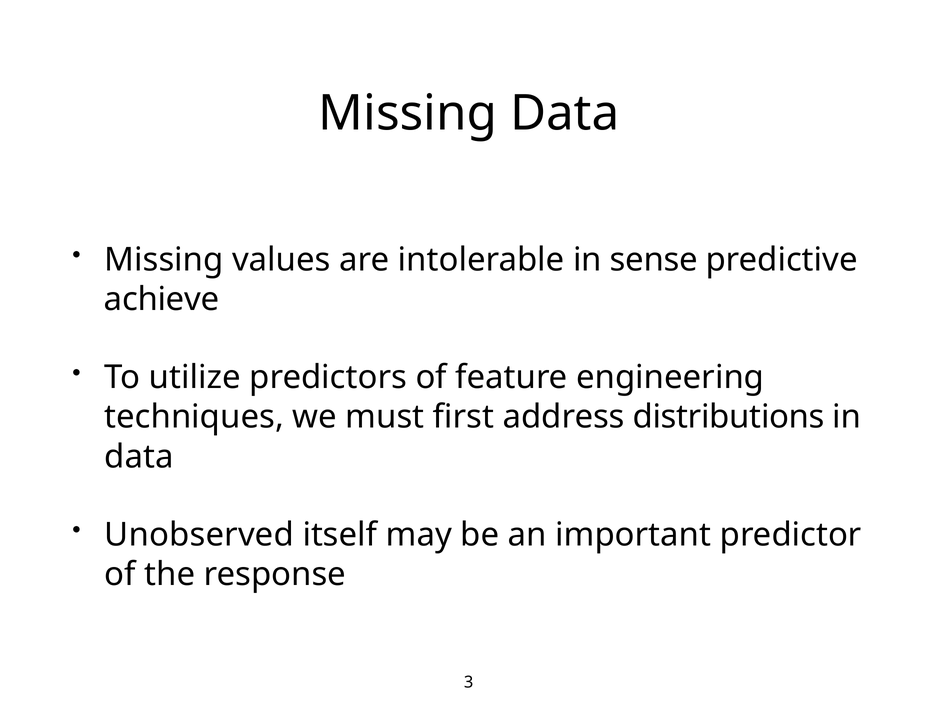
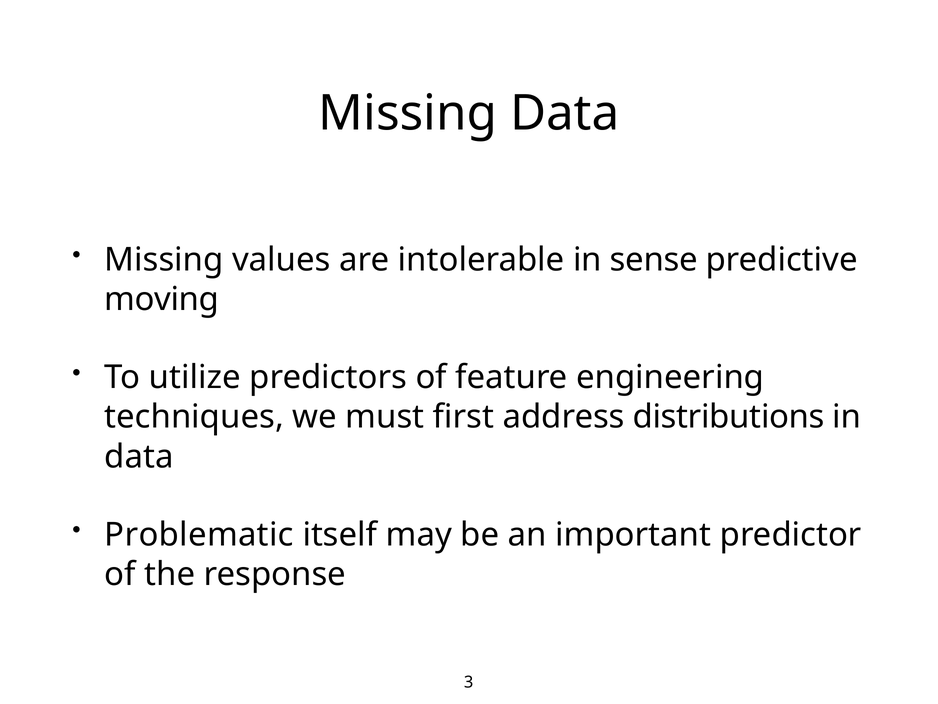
achieve: achieve -> moving
Unobserved: Unobserved -> Problematic
